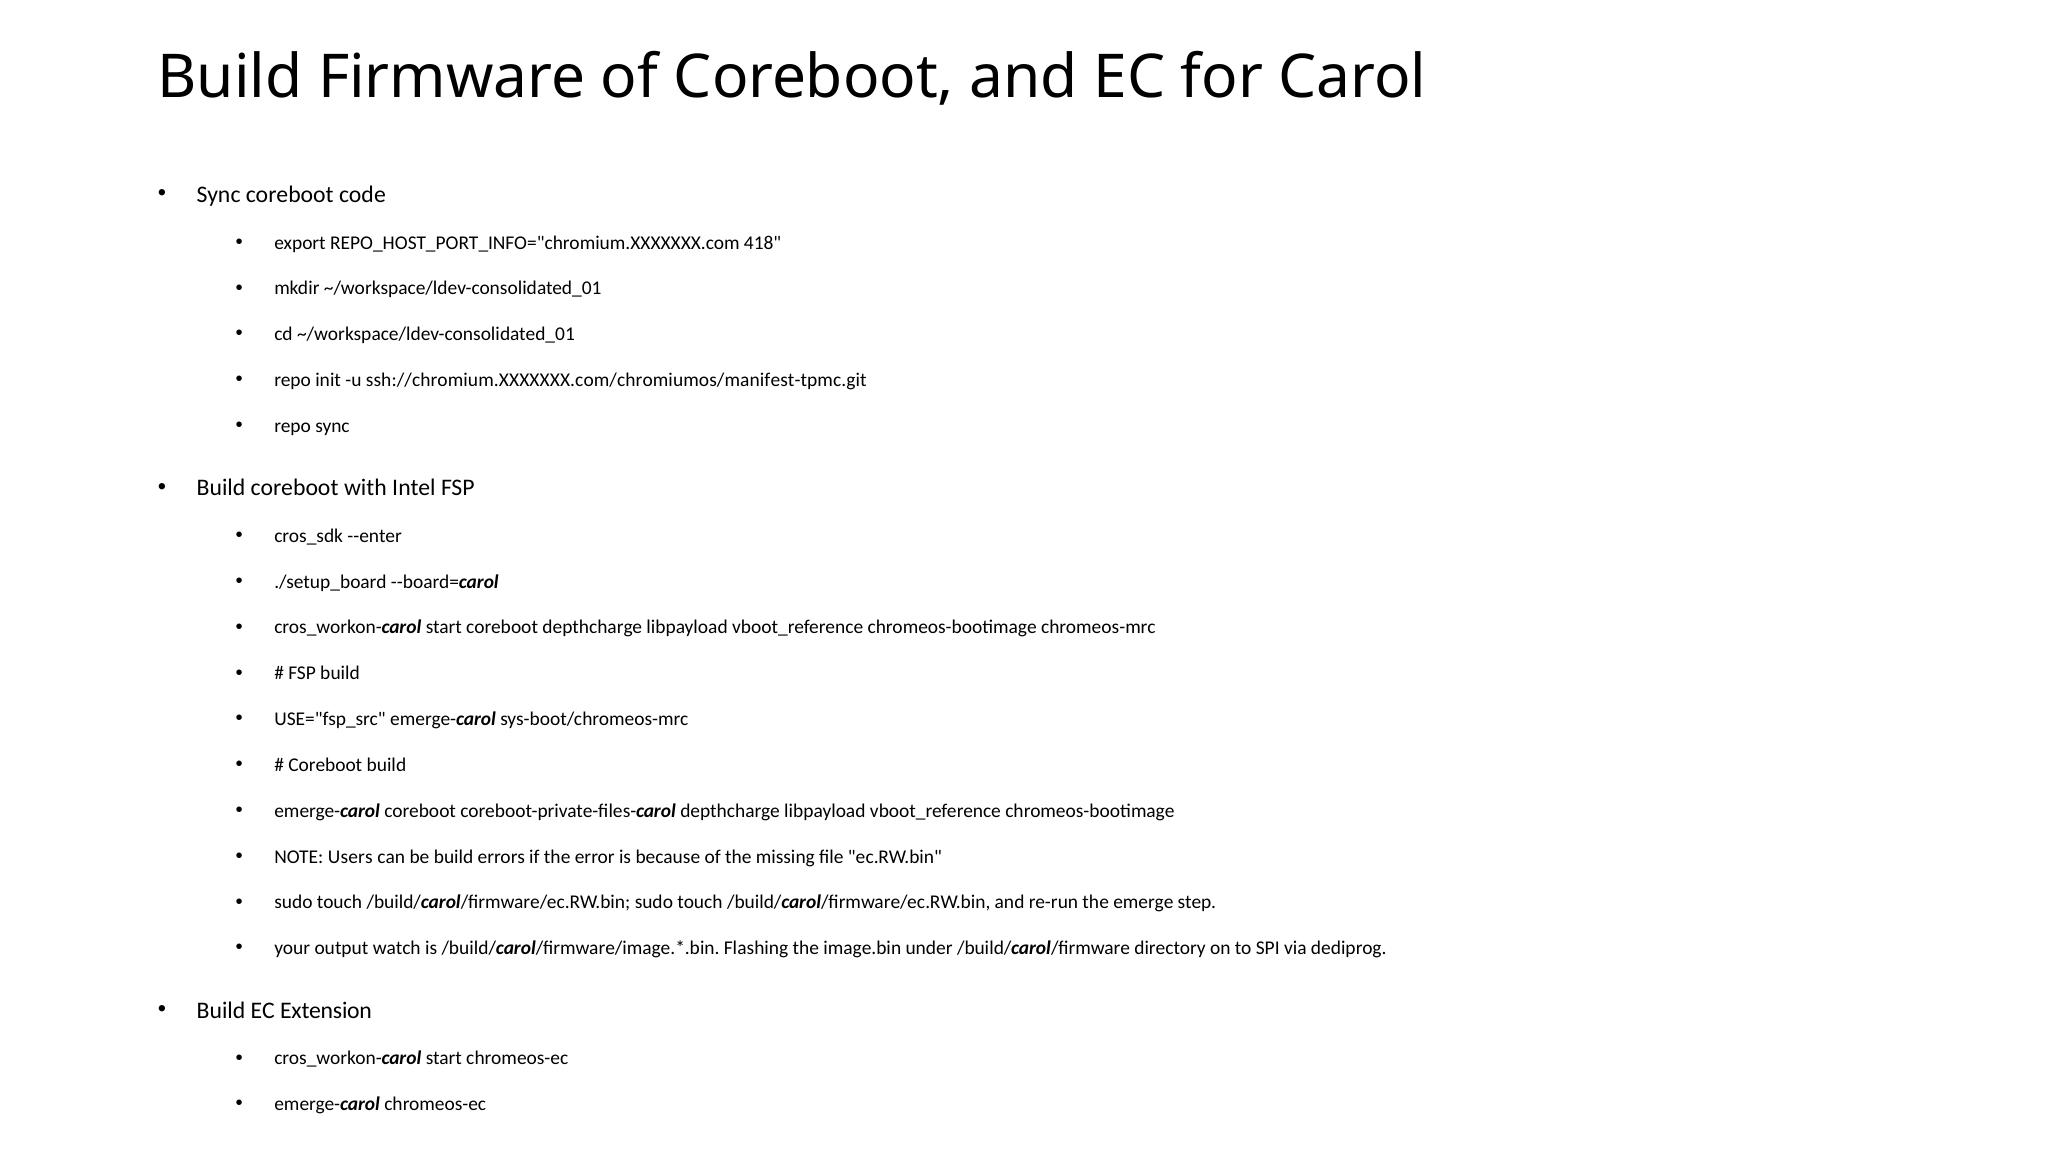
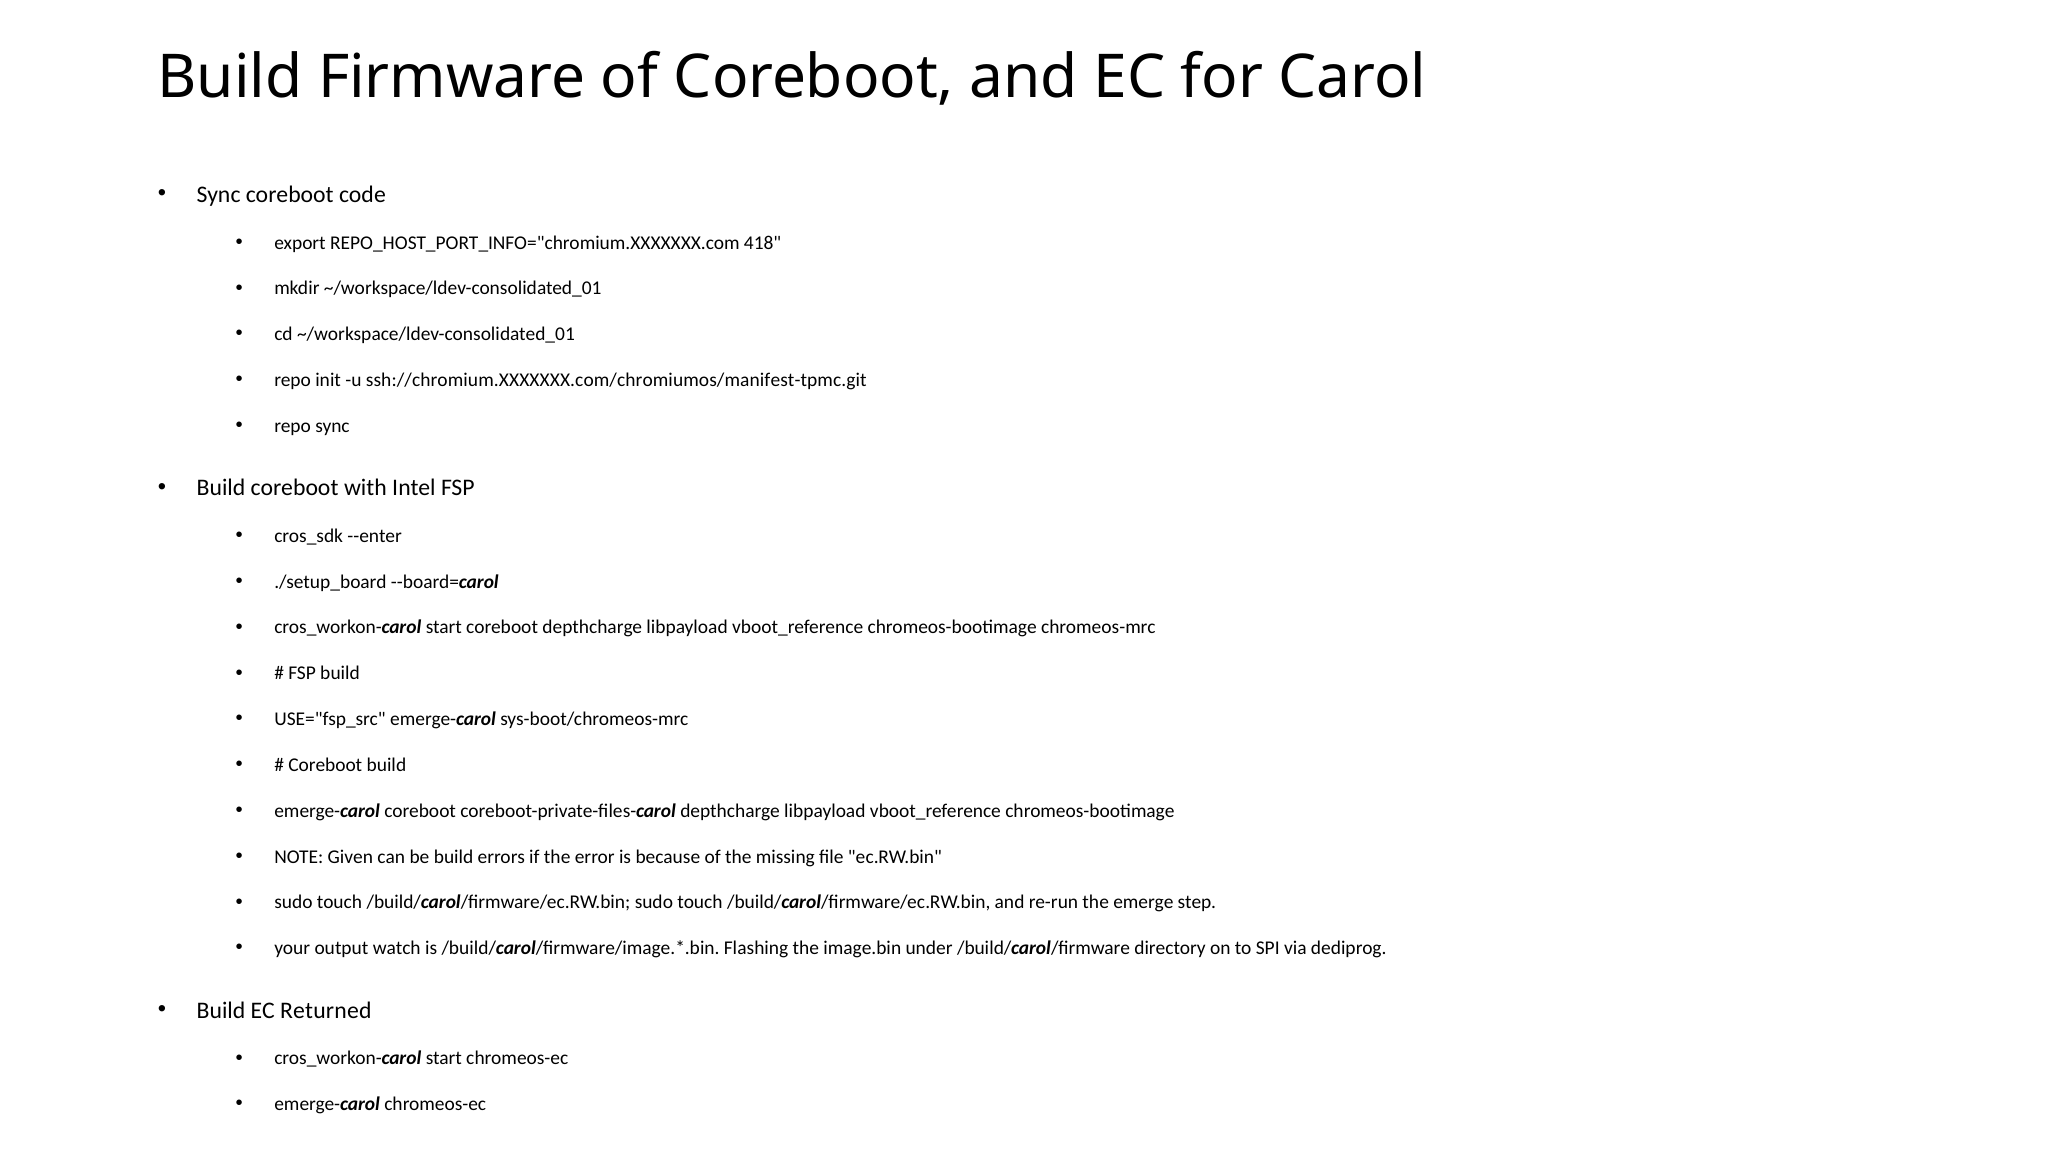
Users: Users -> Given
Extension: Extension -> Returned
